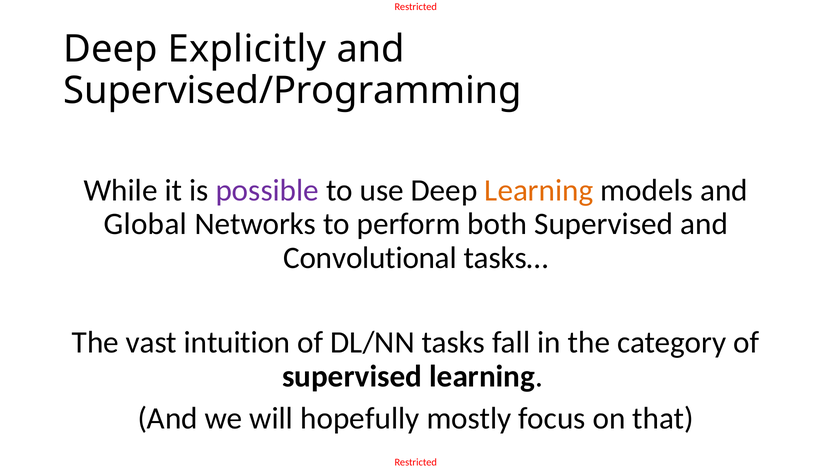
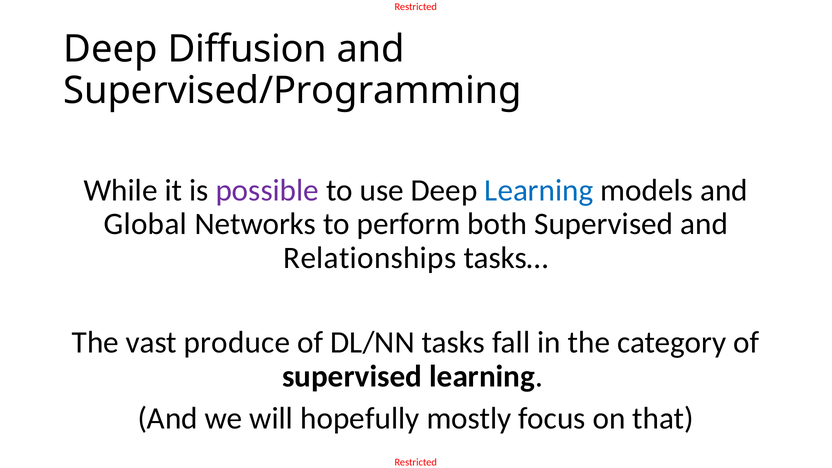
Explicitly: Explicitly -> Diffusion
Learning at (539, 190) colour: orange -> blue
Convolutional: Convolutional -> Relationships
intuition: intuition -> produce
